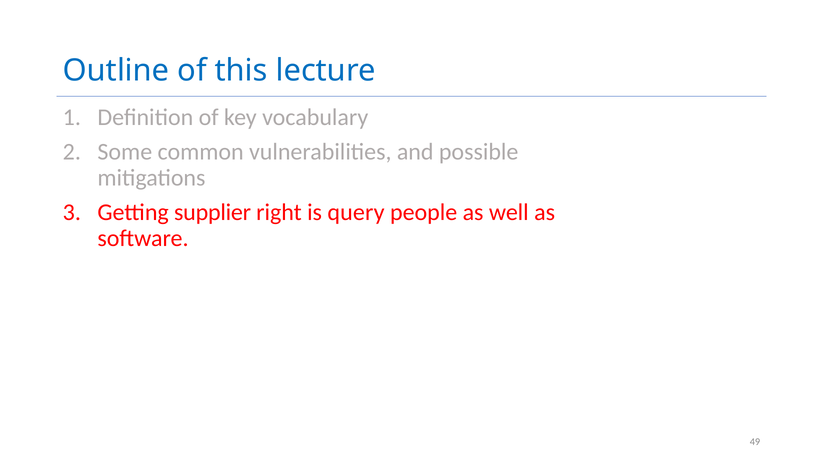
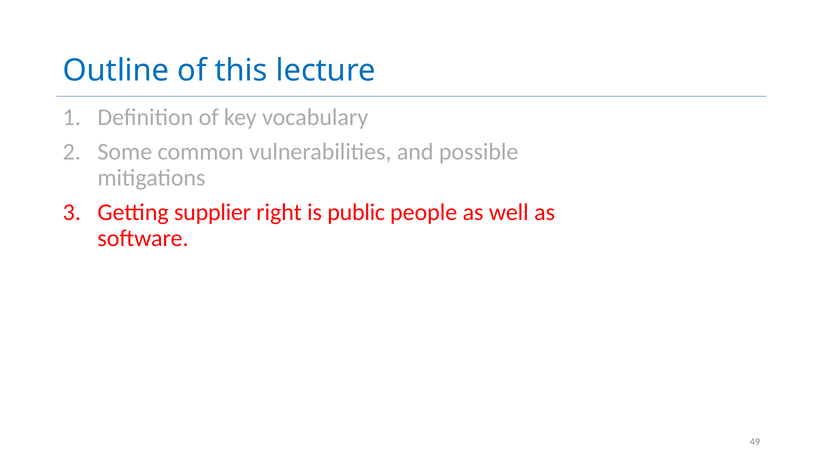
query: query -> public
